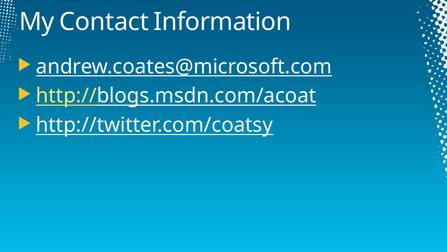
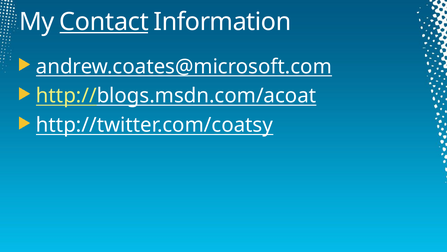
Contact underline: none -> present
